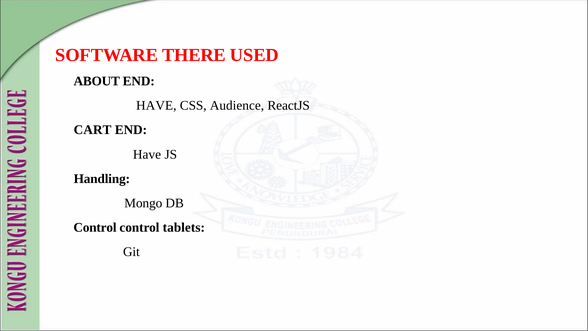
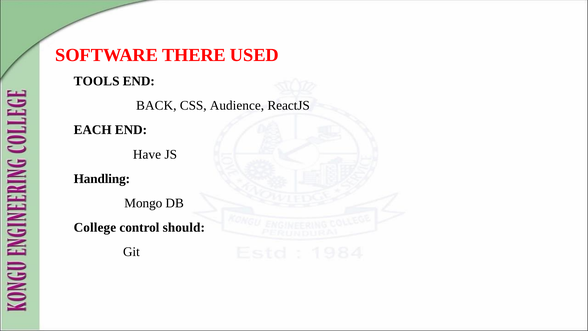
ABOUT: ABOUT -> TOOLS
HAVE at (156, 105): HAVE -> BACK
CART: CART -> EACH
Control at (95, 227): Control -> College
tablets: tablets -> should
